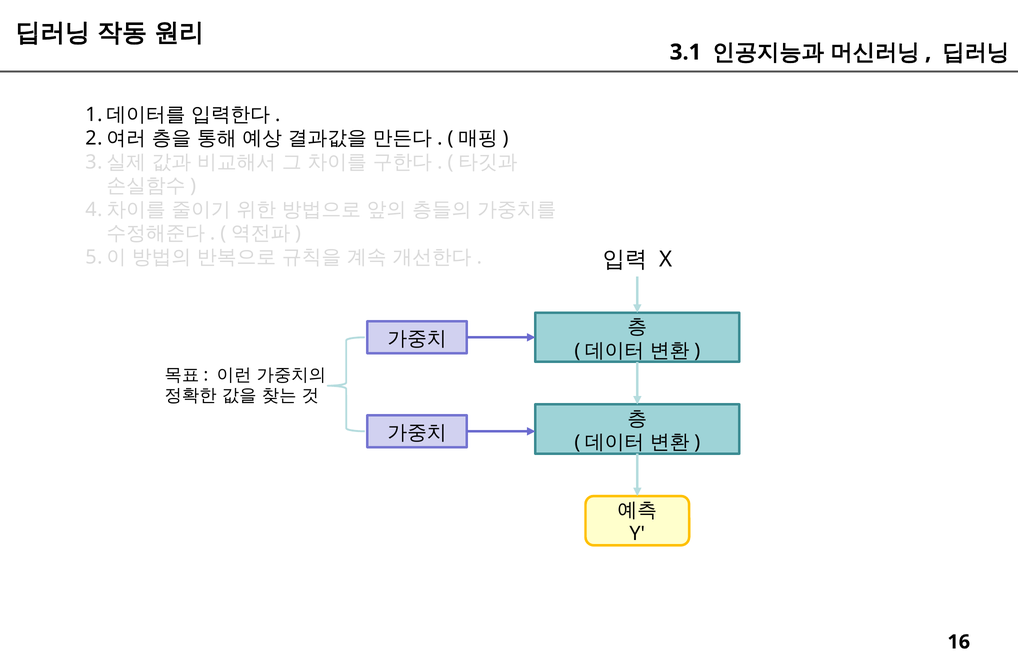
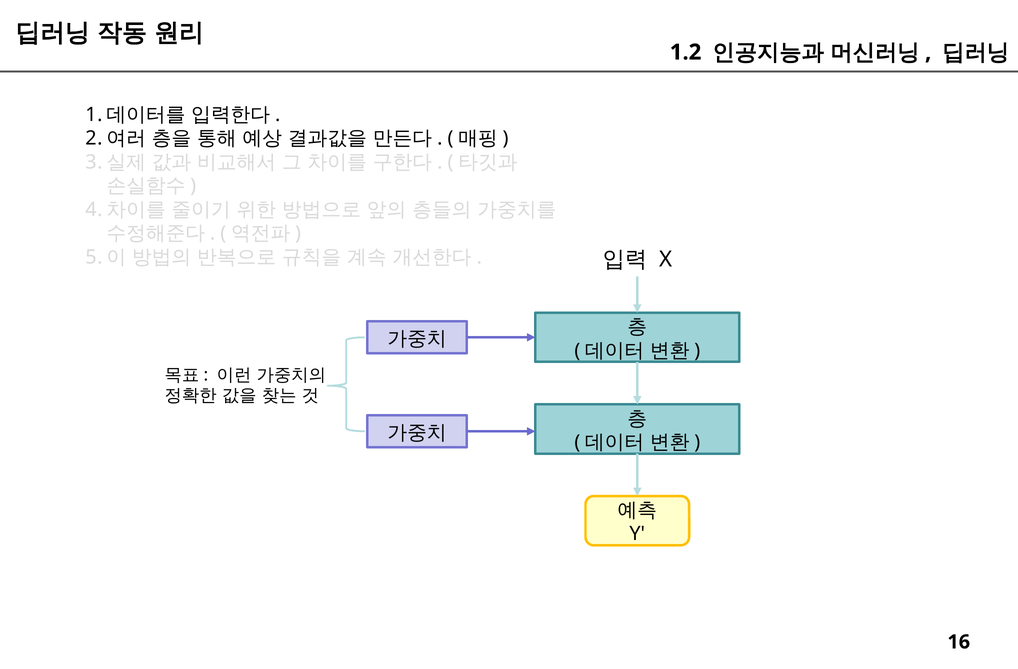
3.1: 3.1 -> 1.2
